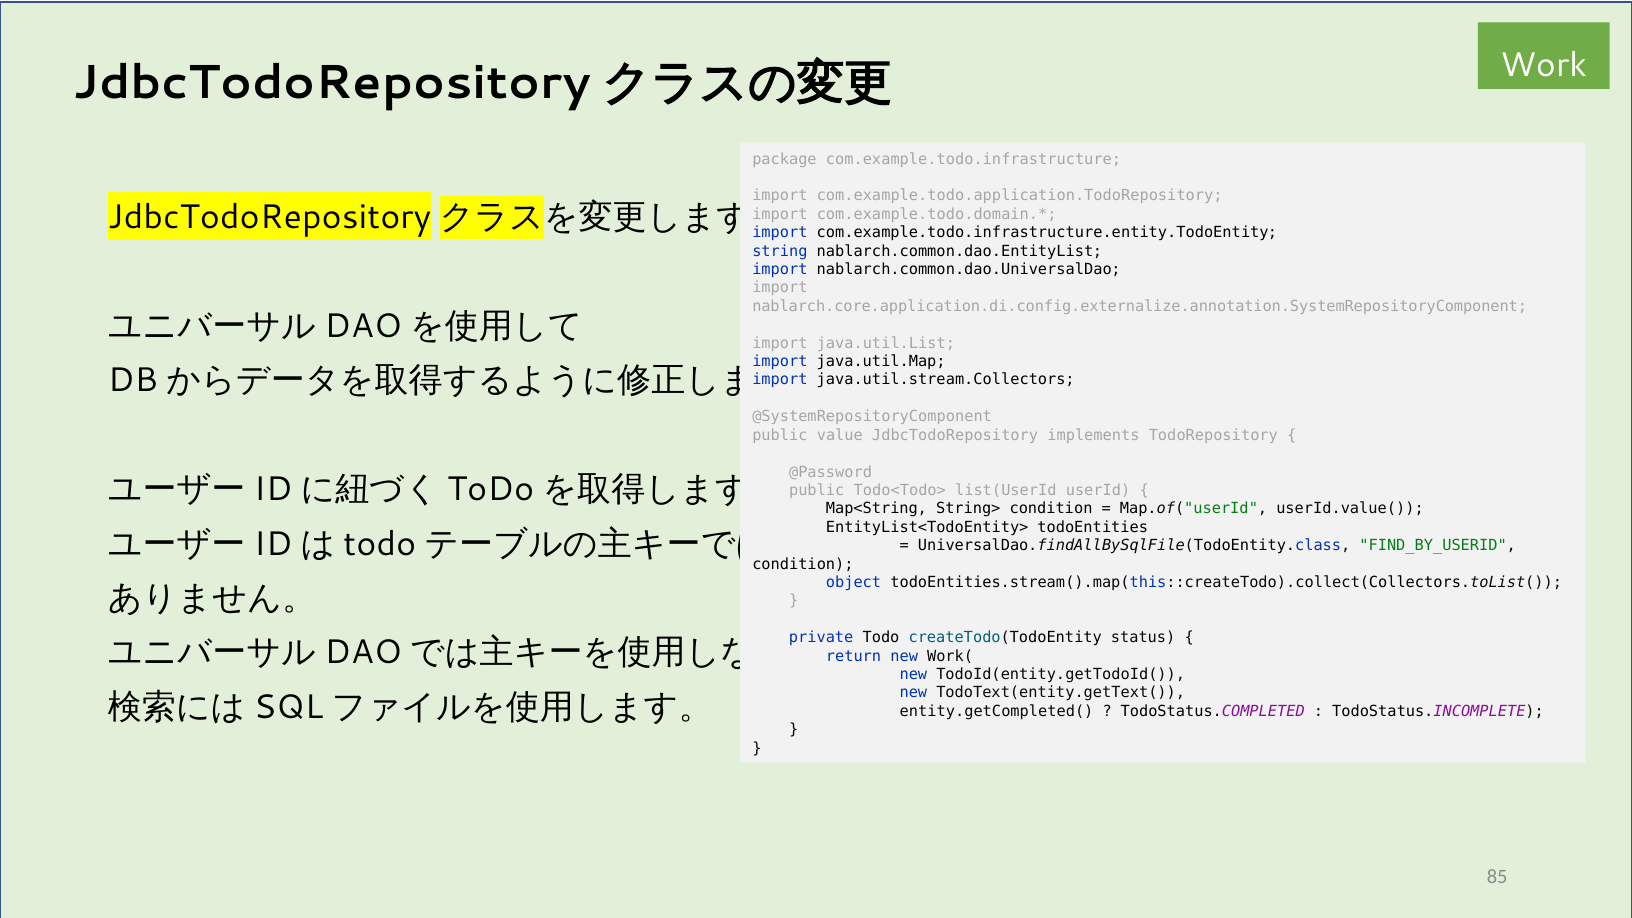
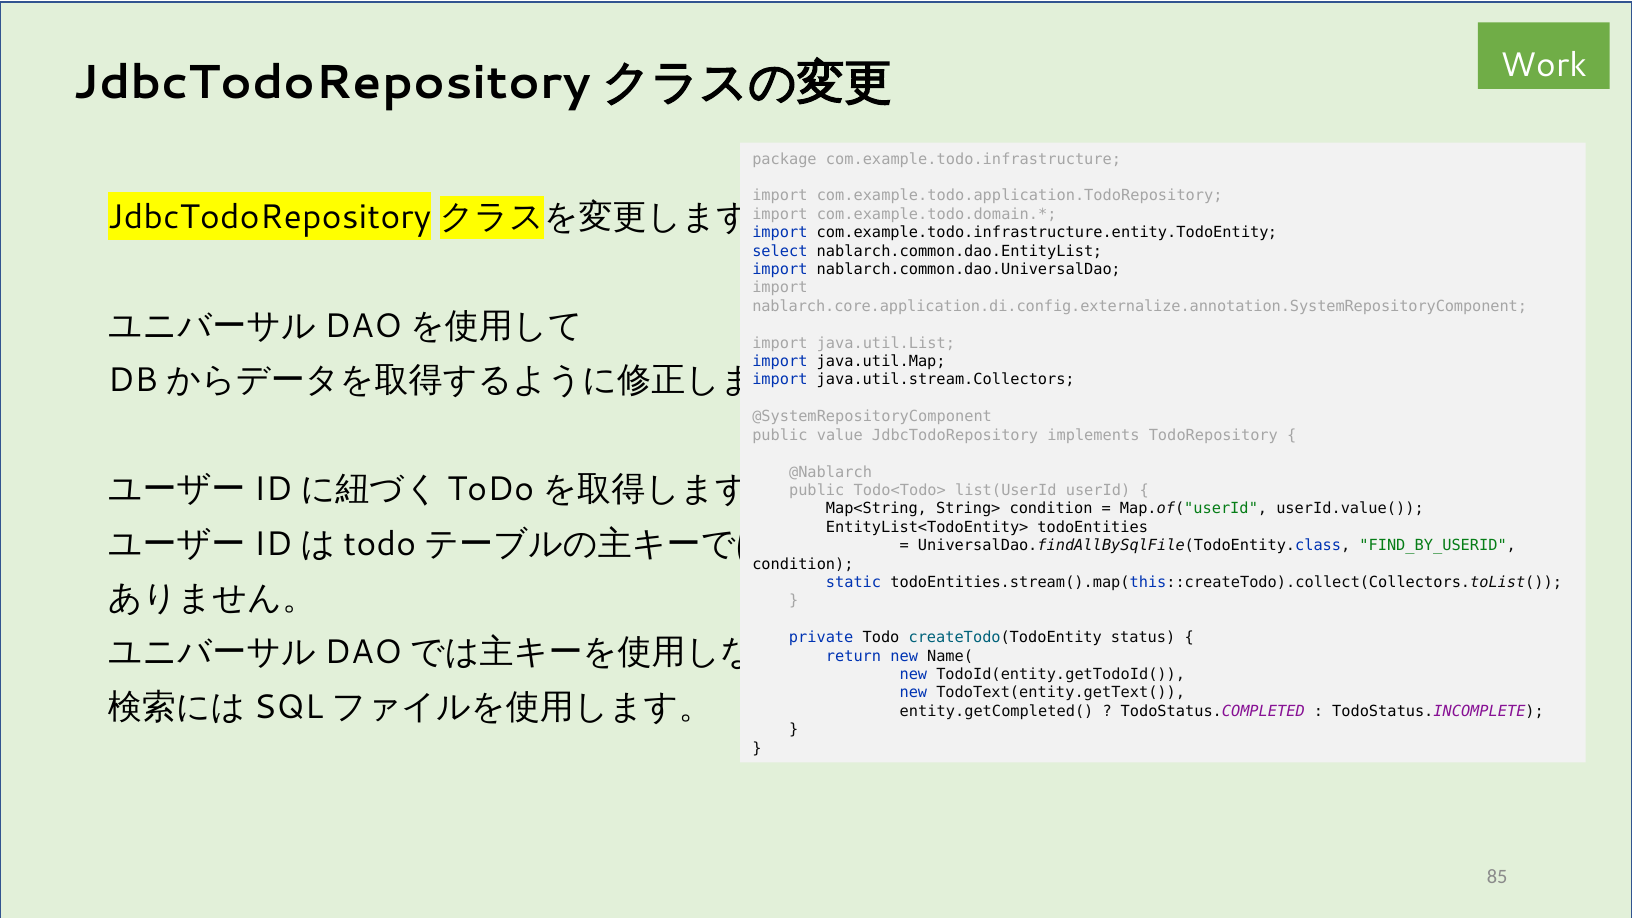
string: string -> select
@Password: @Password -> @Nablarch
object: object -> static
Work(: Work( -> Name(
